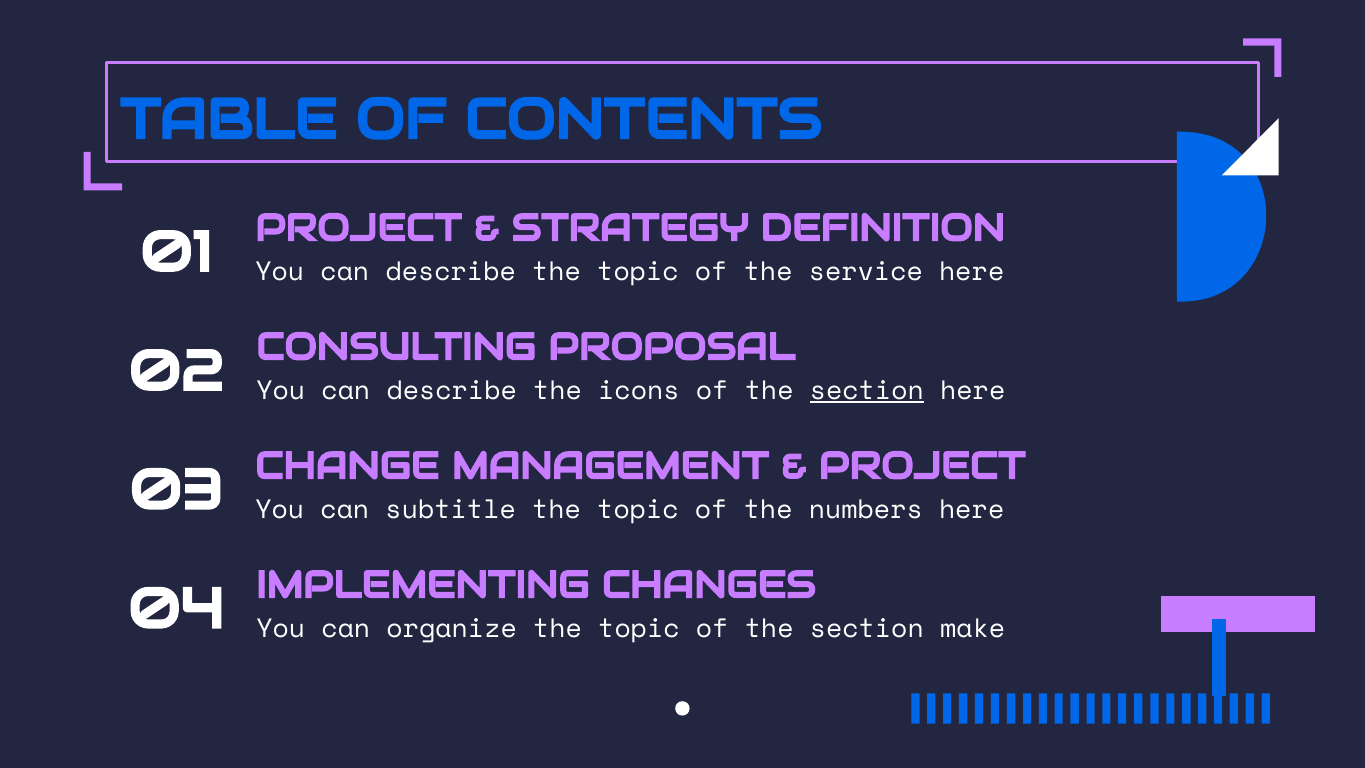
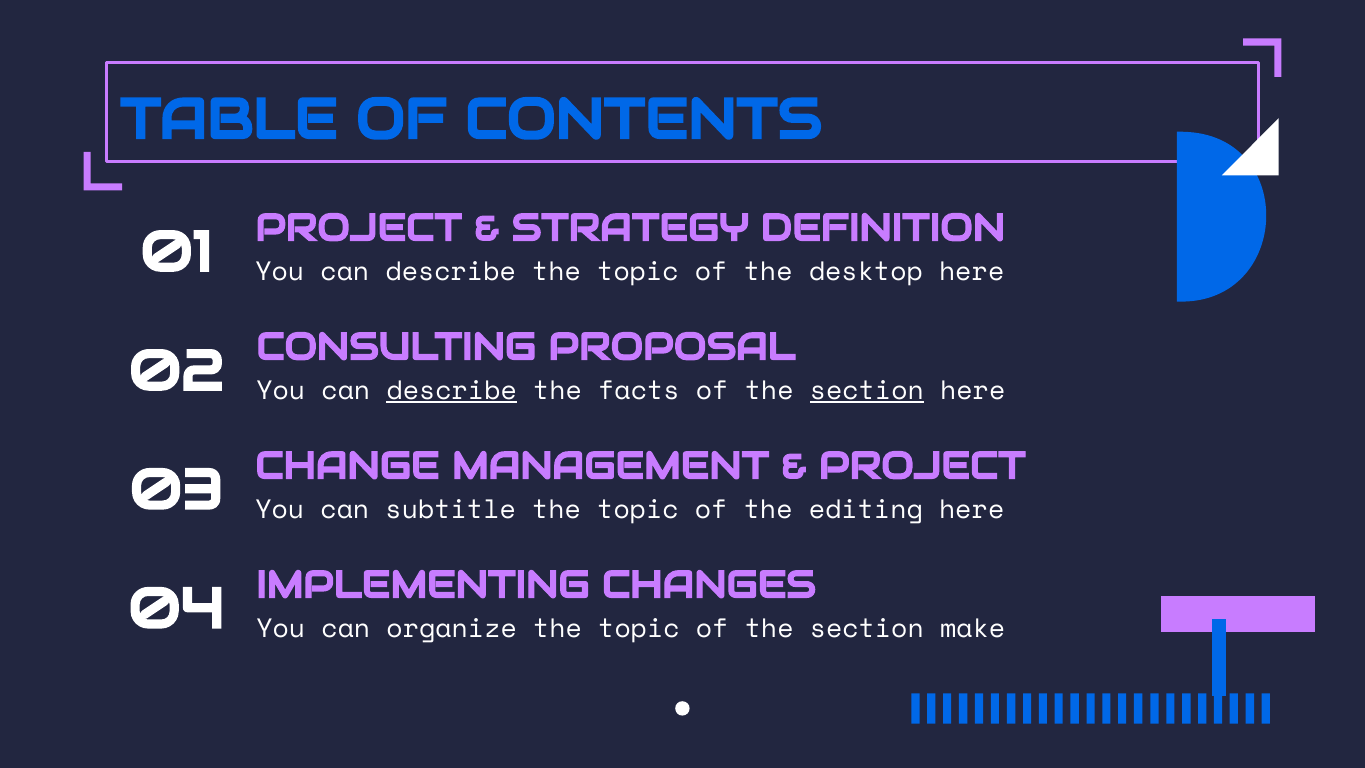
service: service -> desktop
describe at (452, 391) underline: none -> present
icons: icons -> facts
numbers: numbers -> editing
